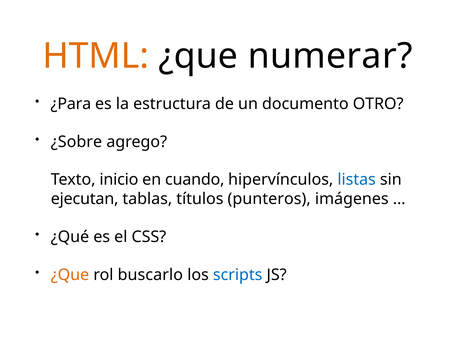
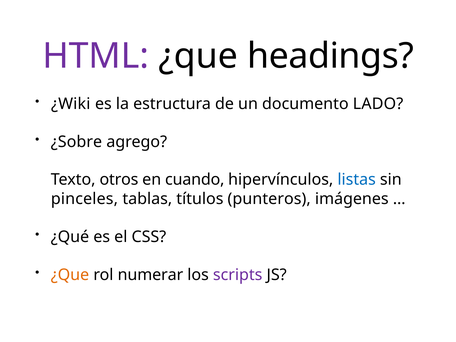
HTML colour: orange -> purple
numerar: numerar -> headings
¿Para: ¿Para -> ¿Wiki
OTRO: OTRO -> LADO
inicio: inicio -> otros
ejecutan: ejecutan -> pinceles
buscarlo: buscarlo -> numerar
scripts colour: blue -> purple
